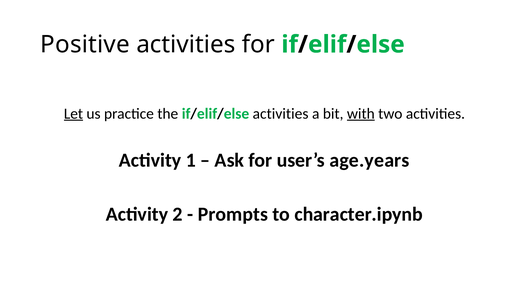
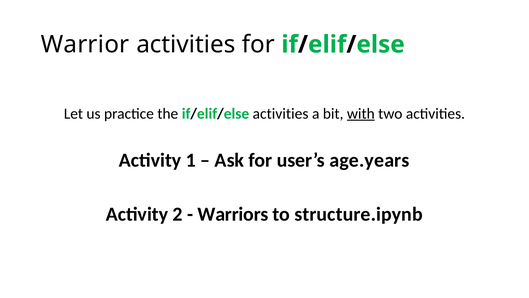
Positive: Positive -> Warrior
Let underline: present -> none
Prompts: Prompts -> Warriors
character.ipynb: character.ipynb -> structure.ipynb
